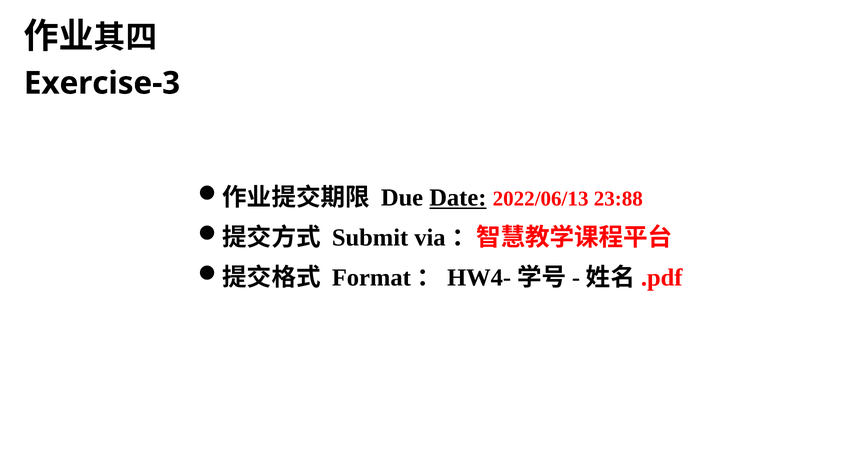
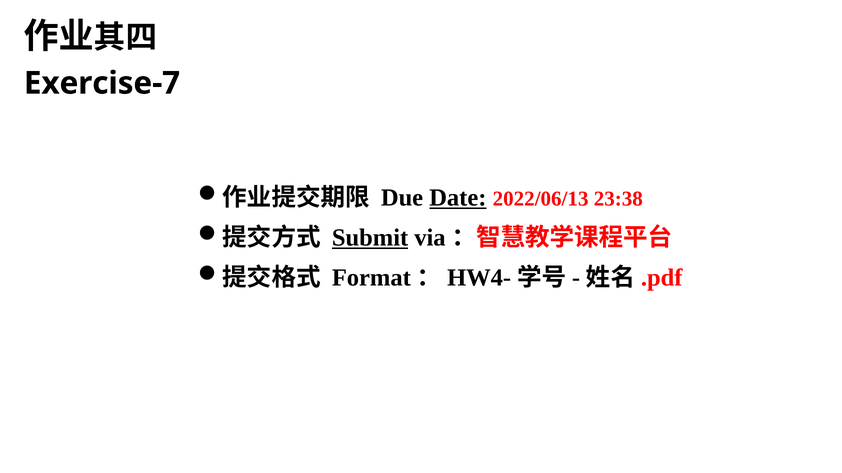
Exercise-3: Exercise-3 -> Exercise-7
23:88: 23:88 -> 23:38
Submit underline: none -> present
